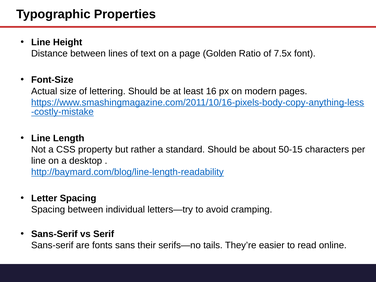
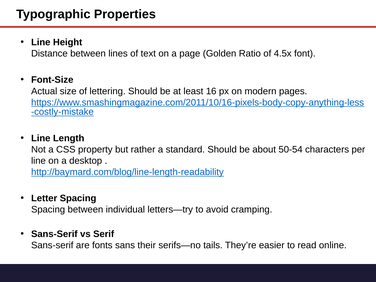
7.5x: 7.5x -> 4.5x
50-15: 50-15 -> 50-54
